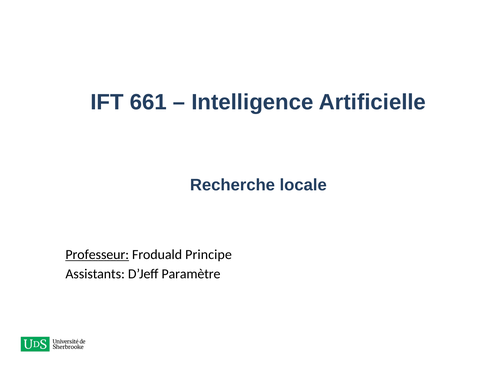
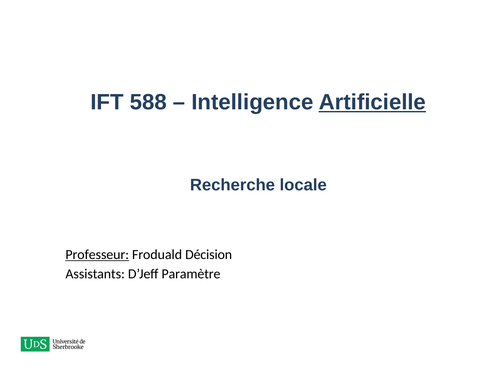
661: 661 -> 588
Artificielle underline: none -> present
Principe: Principe -> Décision
